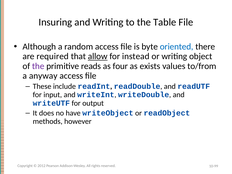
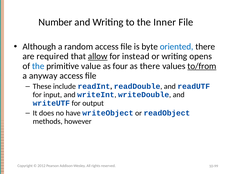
Insuring: Insuring -> Number
Table: Table -> Inner
object: object -> opens
the at (38, 66) colour: purple -> blue
reads: reads -> value
as exists: exists -> there
to/from underline: none -> present
